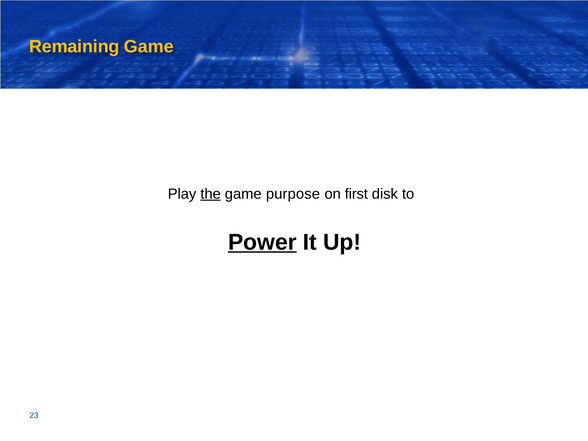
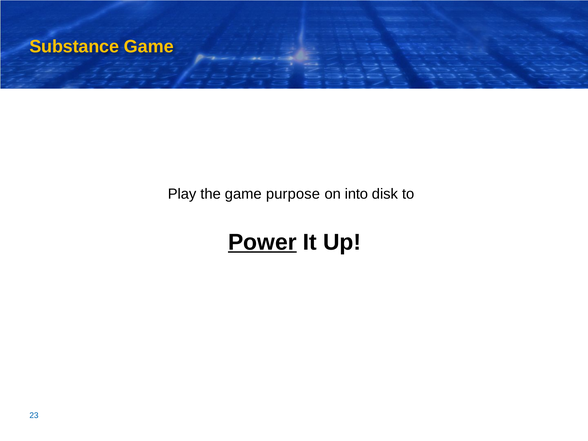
Remaining: Remaining -> Substance
the underline: present -> none
first: first -> into
